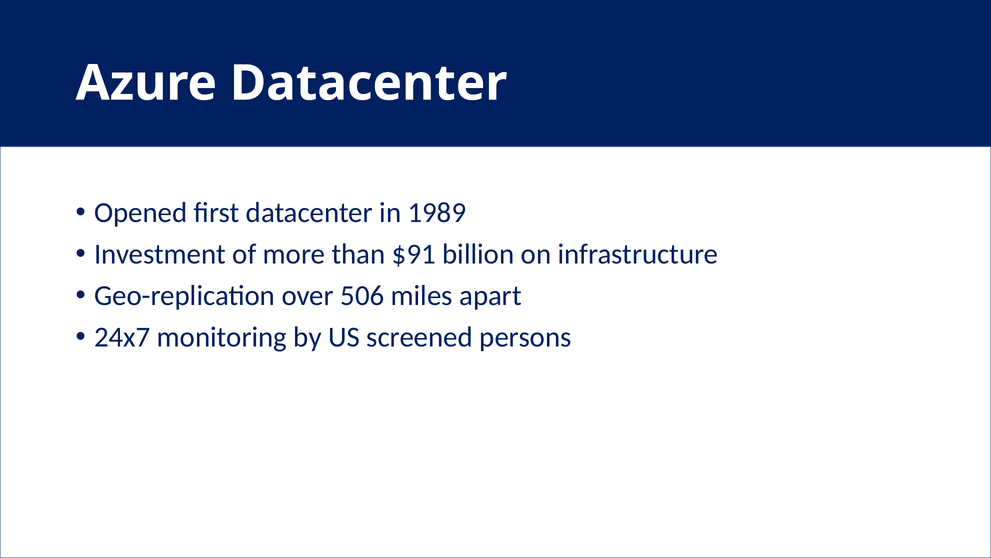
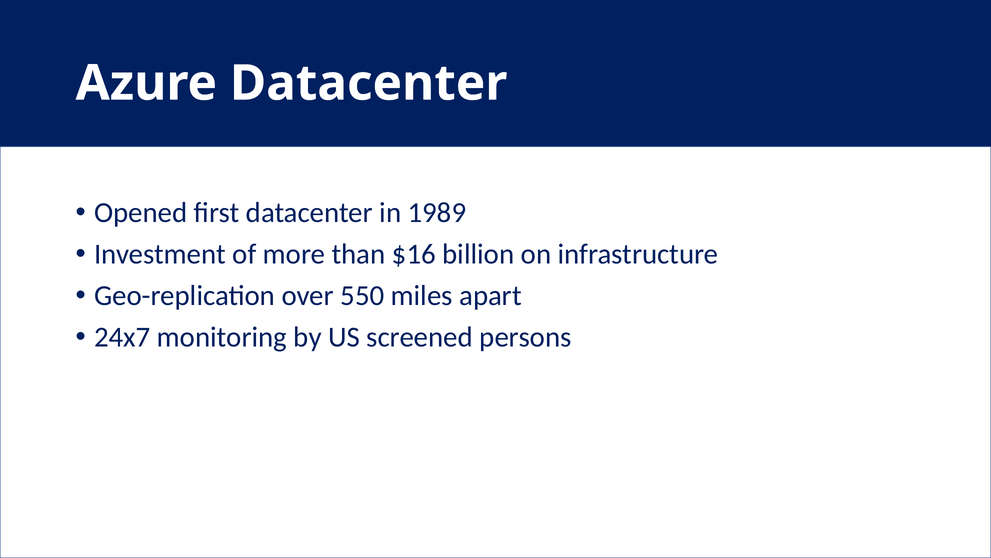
$91: $91 -> $16
506: 506 -> 550
